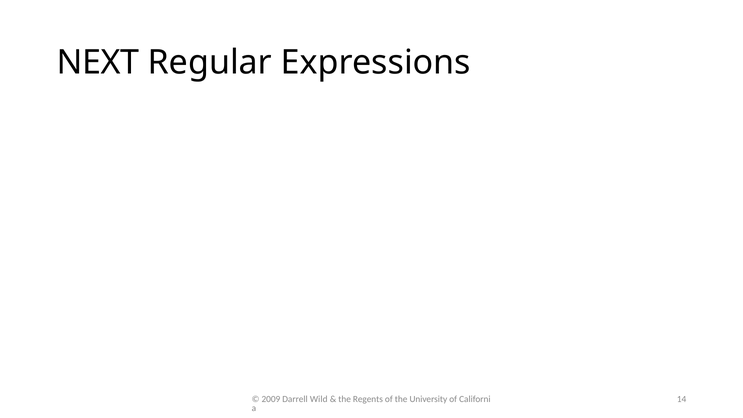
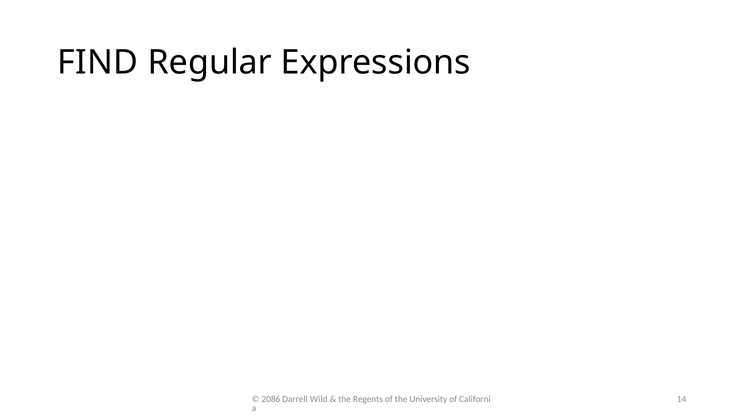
NEXT: NEXT -> FIND
2009: 2009 -> 2086
